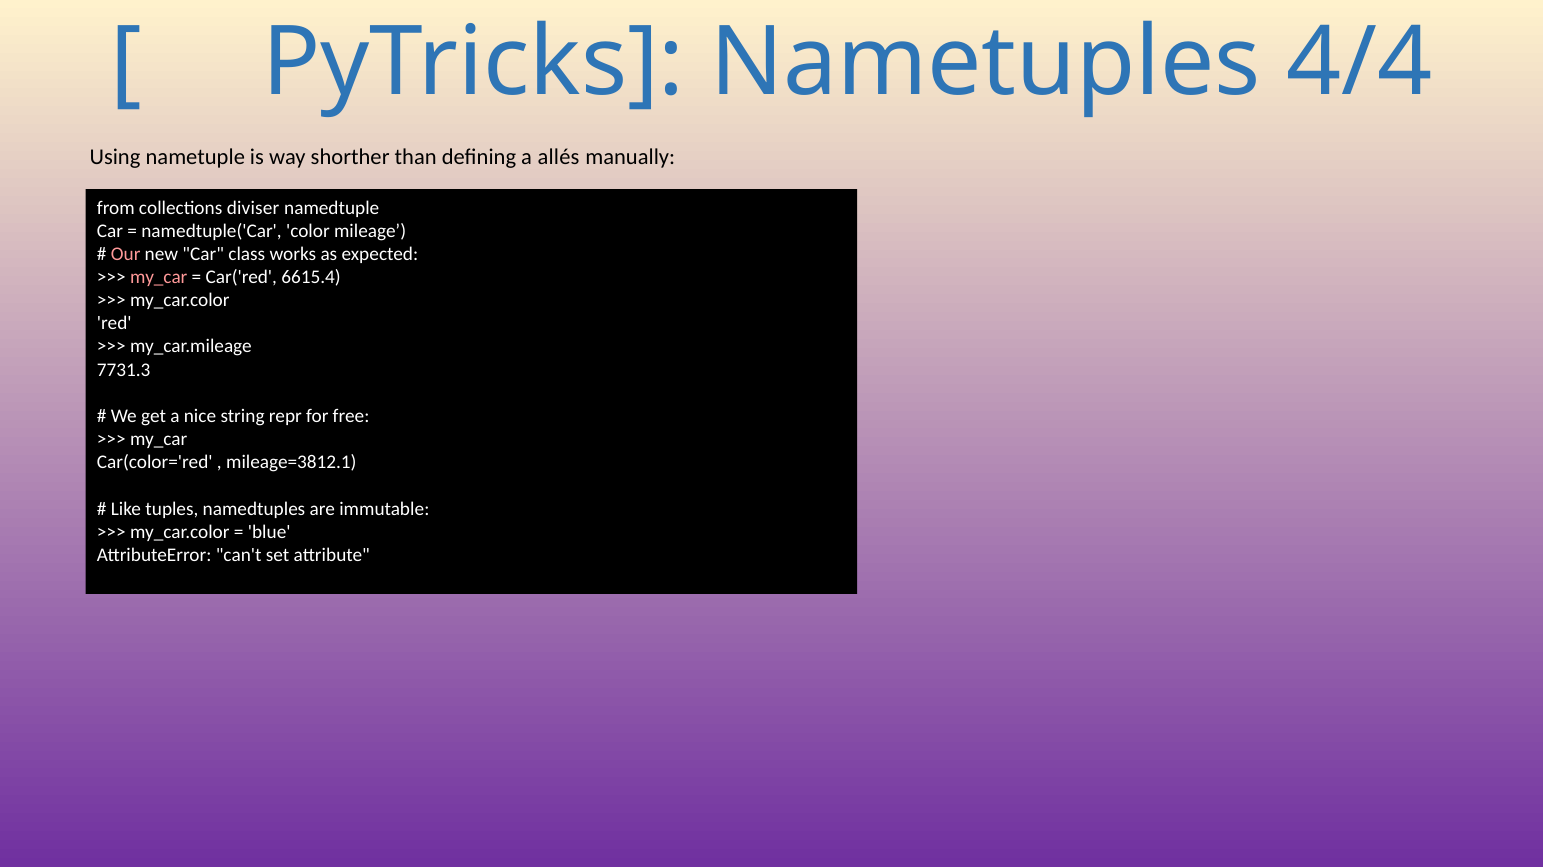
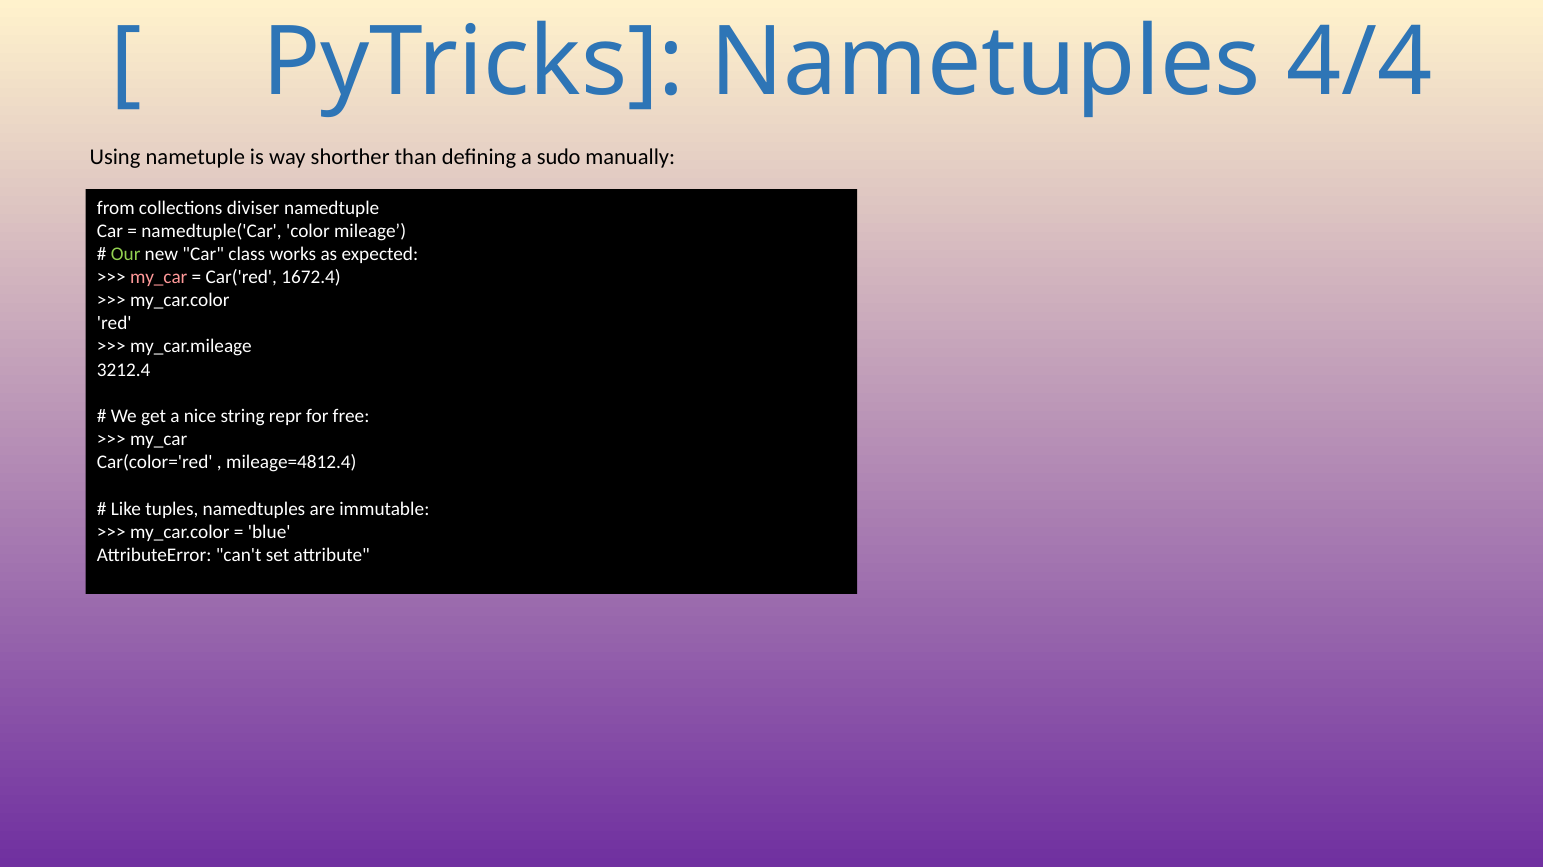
allés: allés -> sudo
Our colour: pink -> light green
6615.4: 6615.4 -> 1672.4
7731.3: 7731.3 -> 3212.4
mileage=3812.1: mileage=3812.1 -> mileage=4812.4
